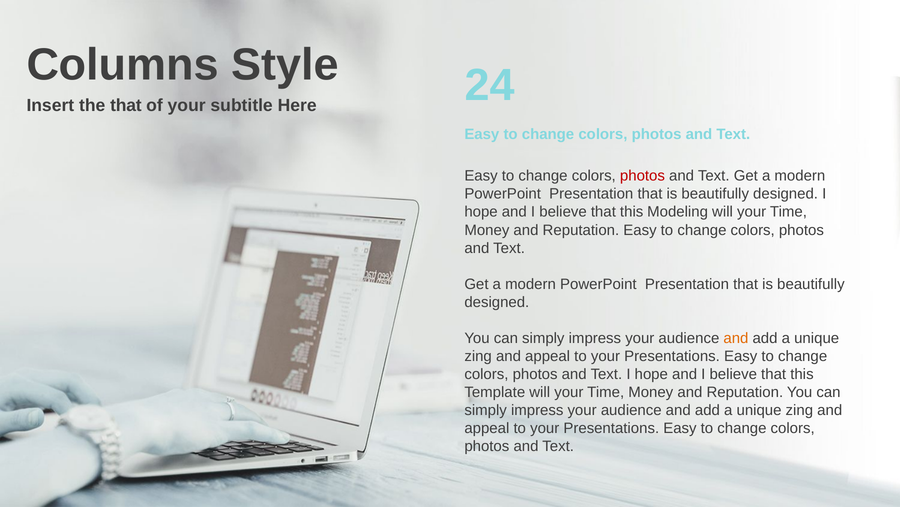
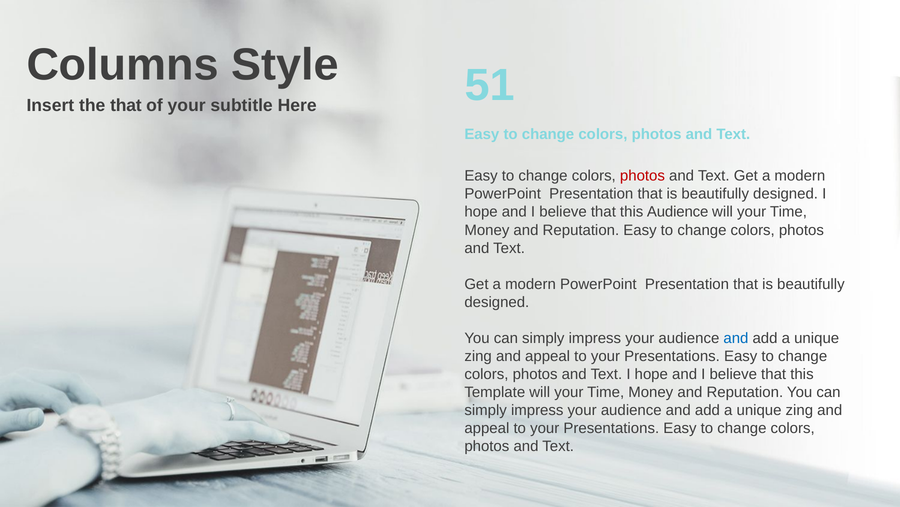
24: 24 -> 51
this Modeling: Modeling -> Audience
and at (736, 338) colour: orange -> blue
